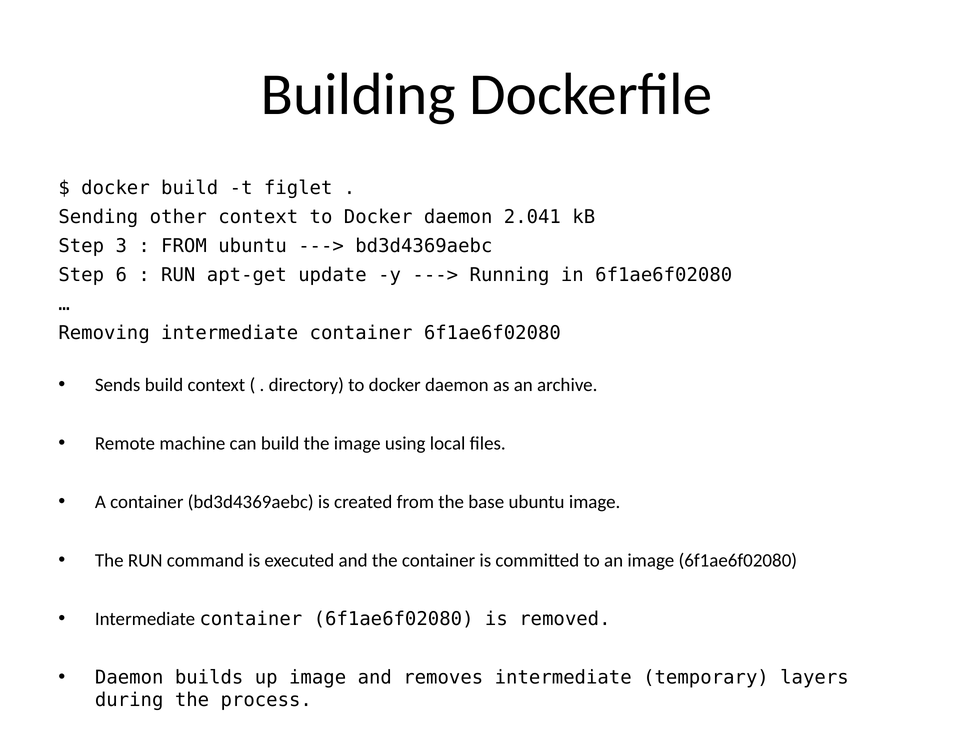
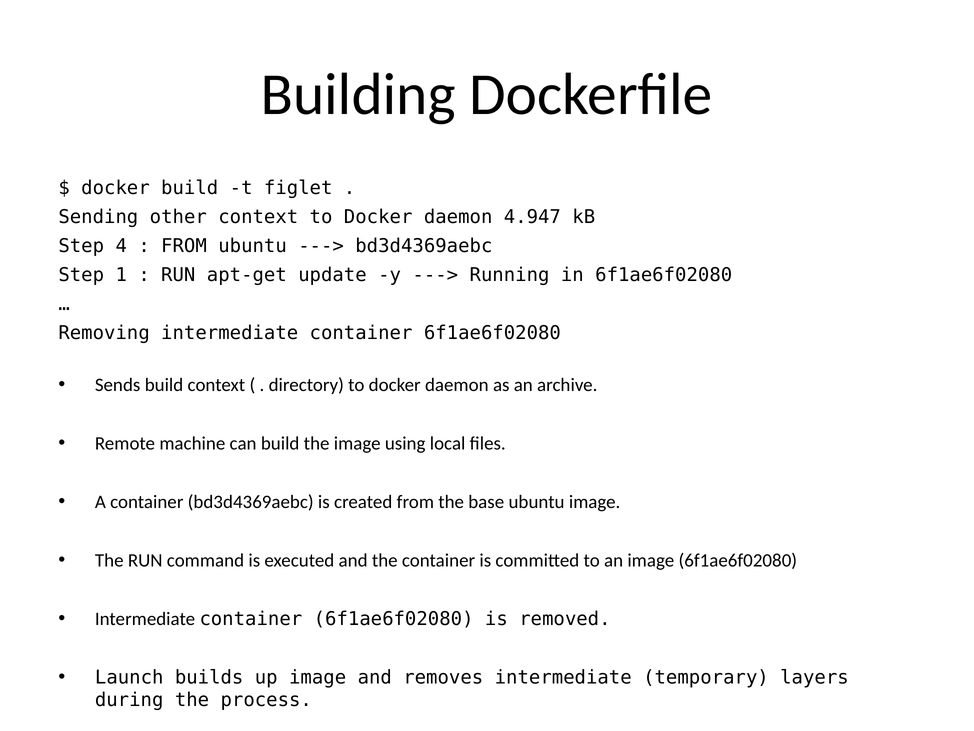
2.041: 2.041 -> 4.947
3: 3 -> 4
6: 6 -> 1
Daemon at (129, 677): Daemon -> Launch
